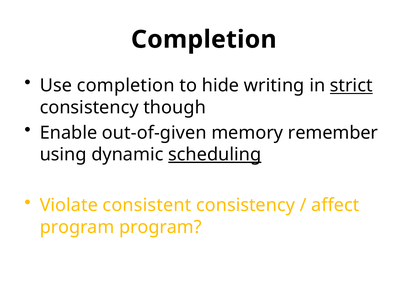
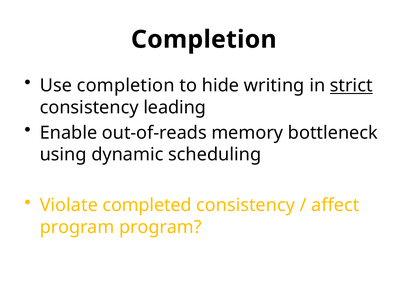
though: though -> leading
out-of-given: out-of-given -> out-of-reads
remember: remember -> bottleneck
scheduling underline: present -> none
consistent: consistent -> completed
